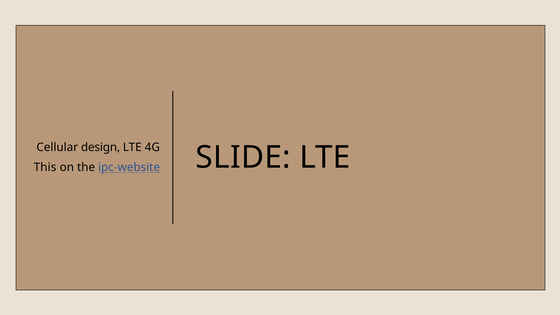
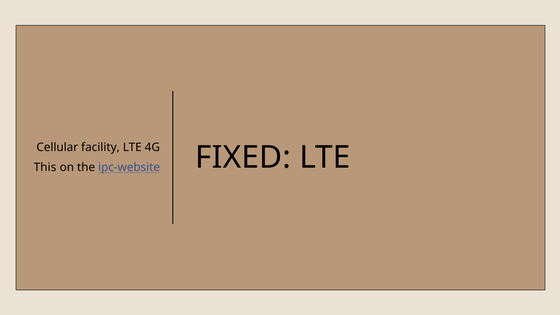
design: design -> facility
SLIDE: SLIDE -> FIXED
